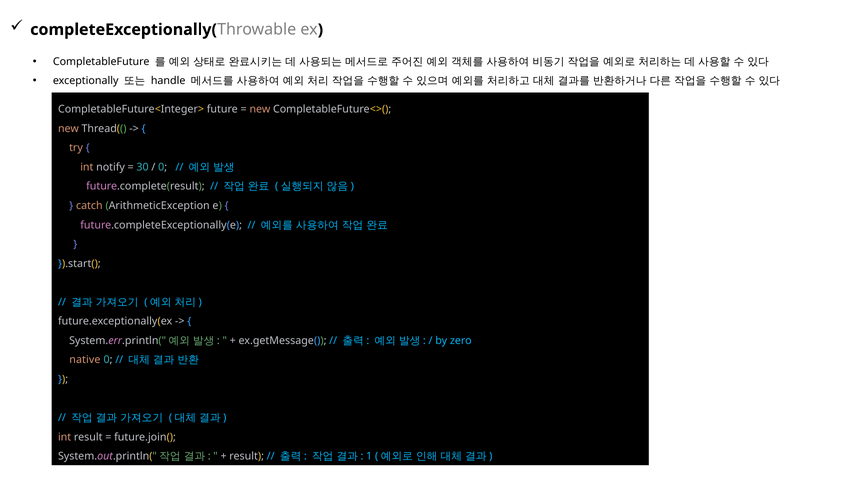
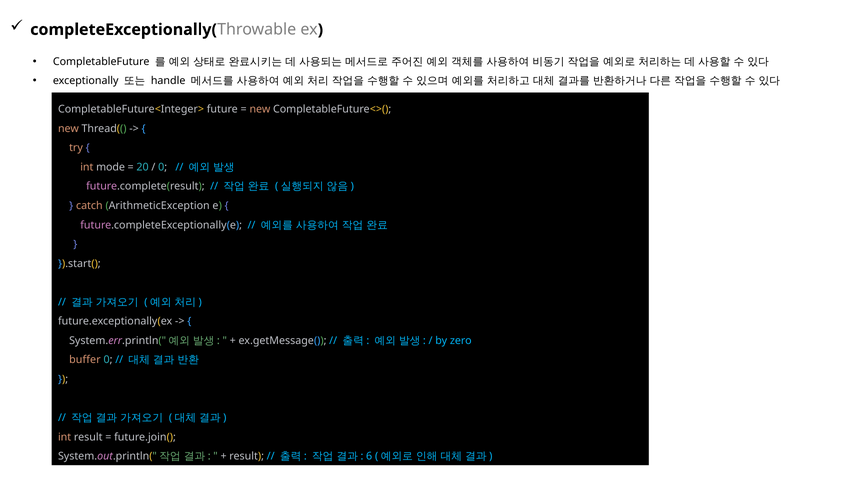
notify: notify -> mode
30: 30 -> 20
native: native -> buffer
1: 1 -> 6
